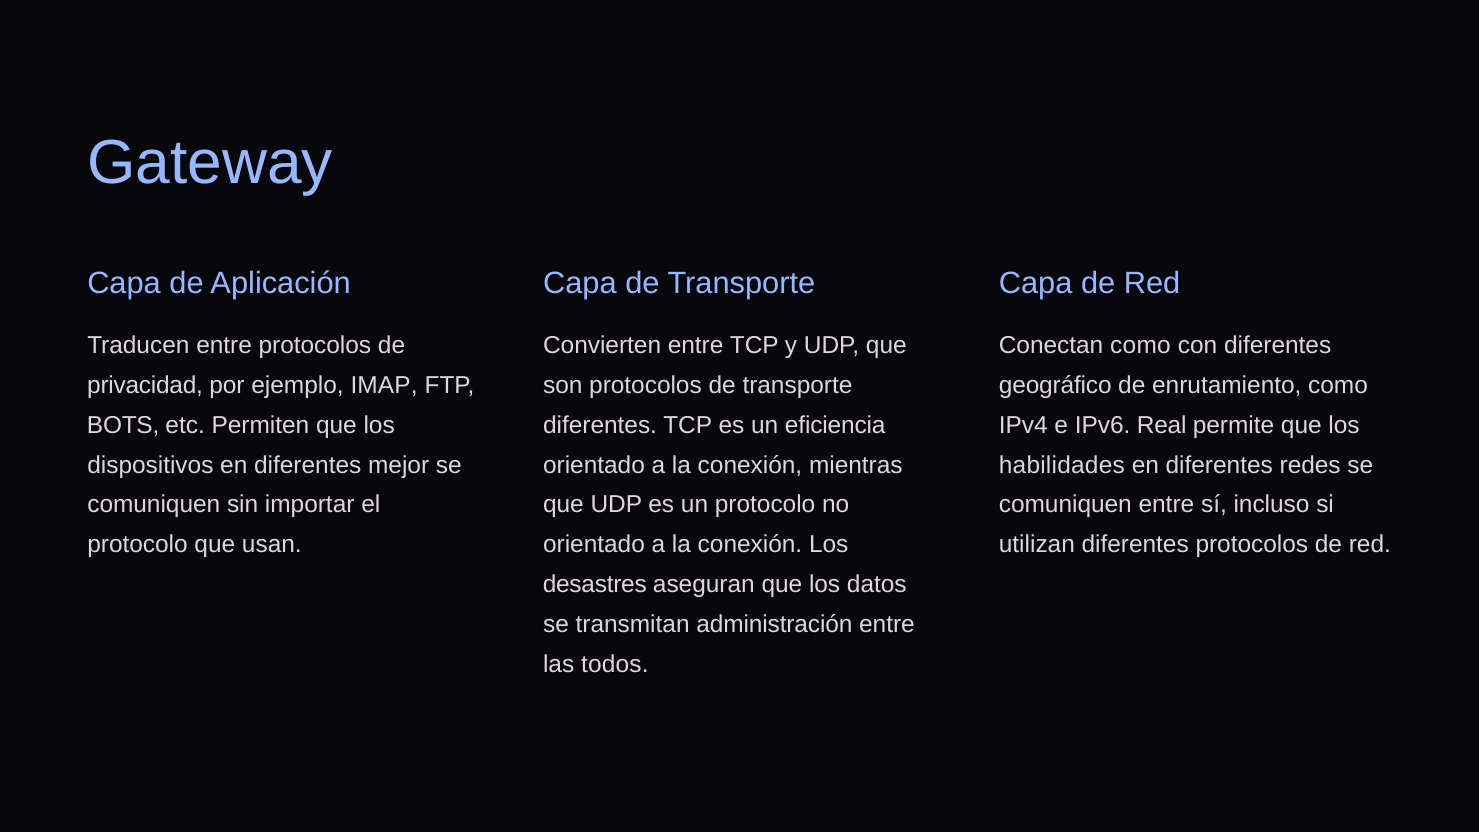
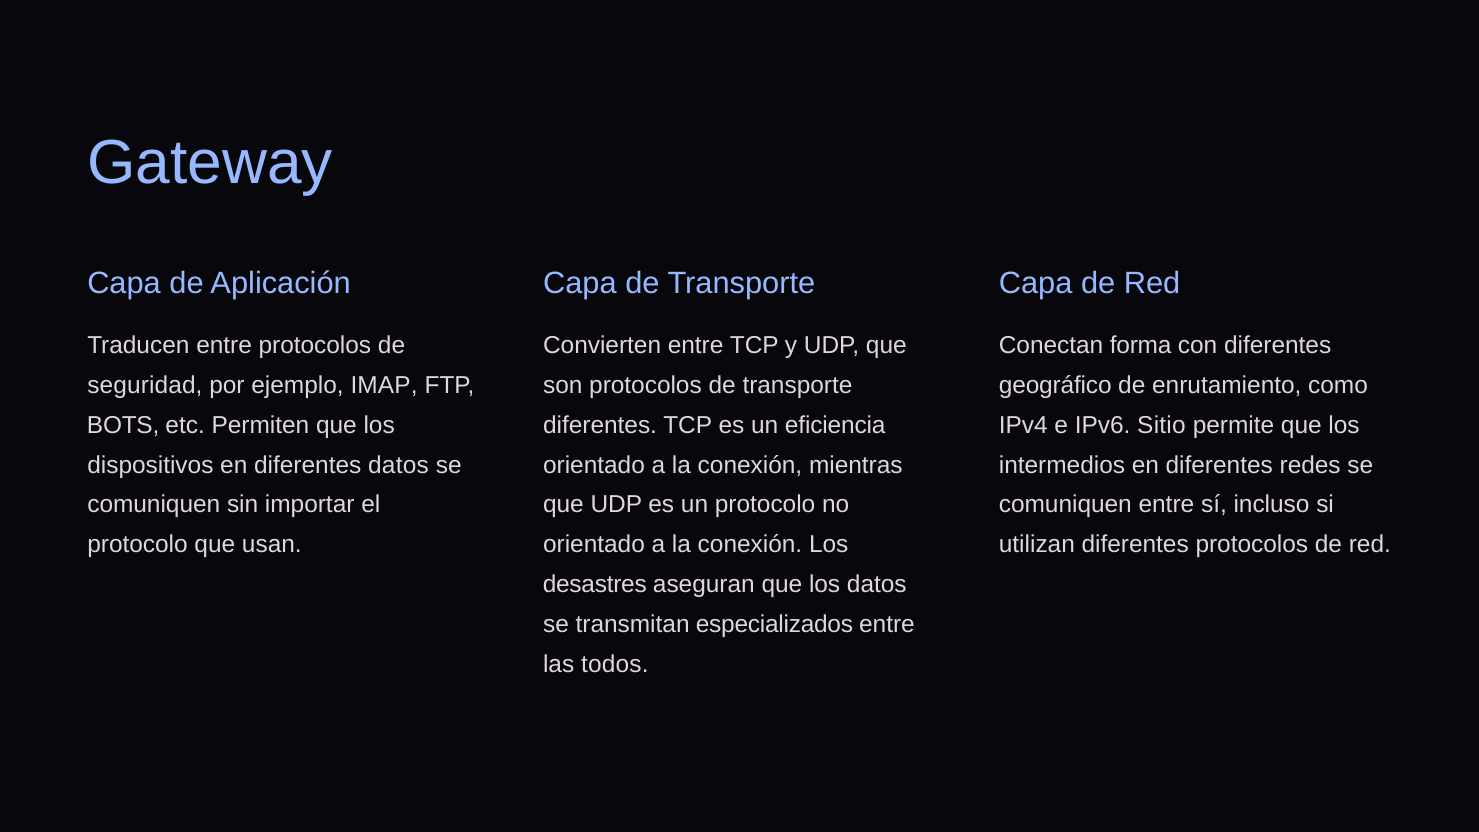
Conectan como: como -> forma
privacidad: privacidad -> seguridad
Real: Real -> Sitio
diferentes mejor: mejor -> datos
habilidades: habilidades -> intermedios
administración: administración -> especializados
